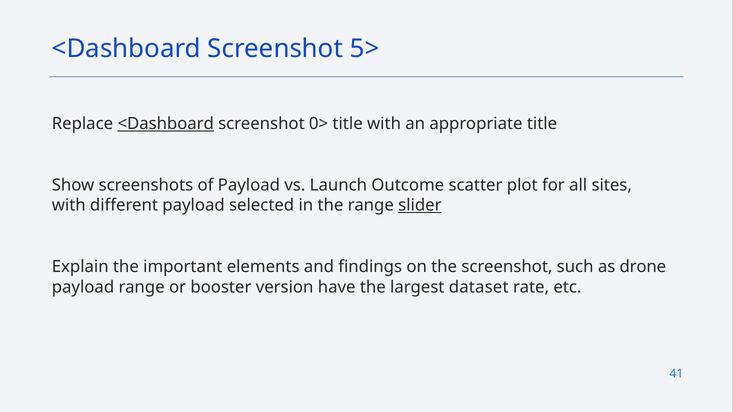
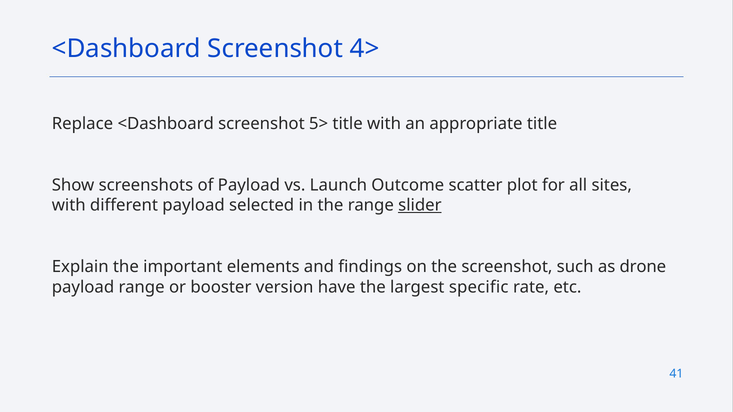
5>: 5> -> 4>
<Dashboard at (166, 124) underline: present -> none
0>: 0> -> 5>
dataset: dataset -> specific
